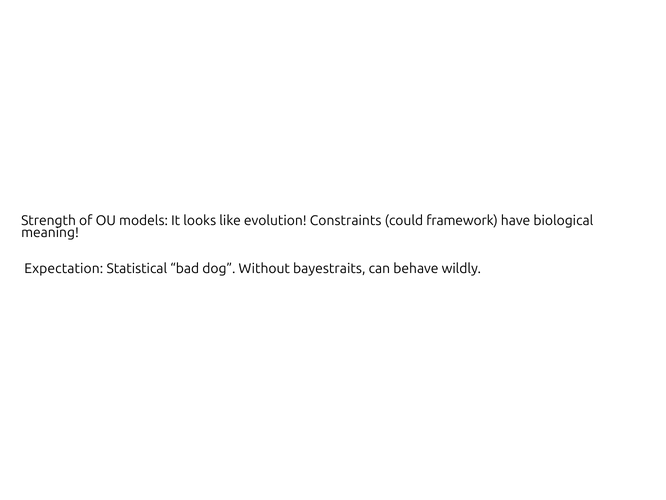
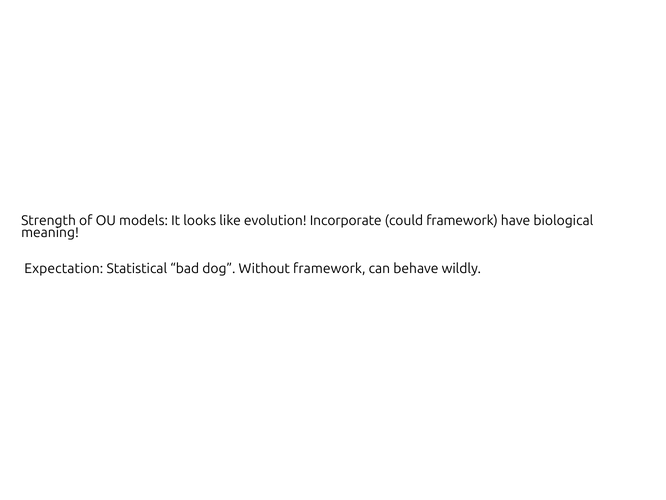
Constraints: Constraints -> Incorporate
Without bayestraits: bayestraits -> framework
